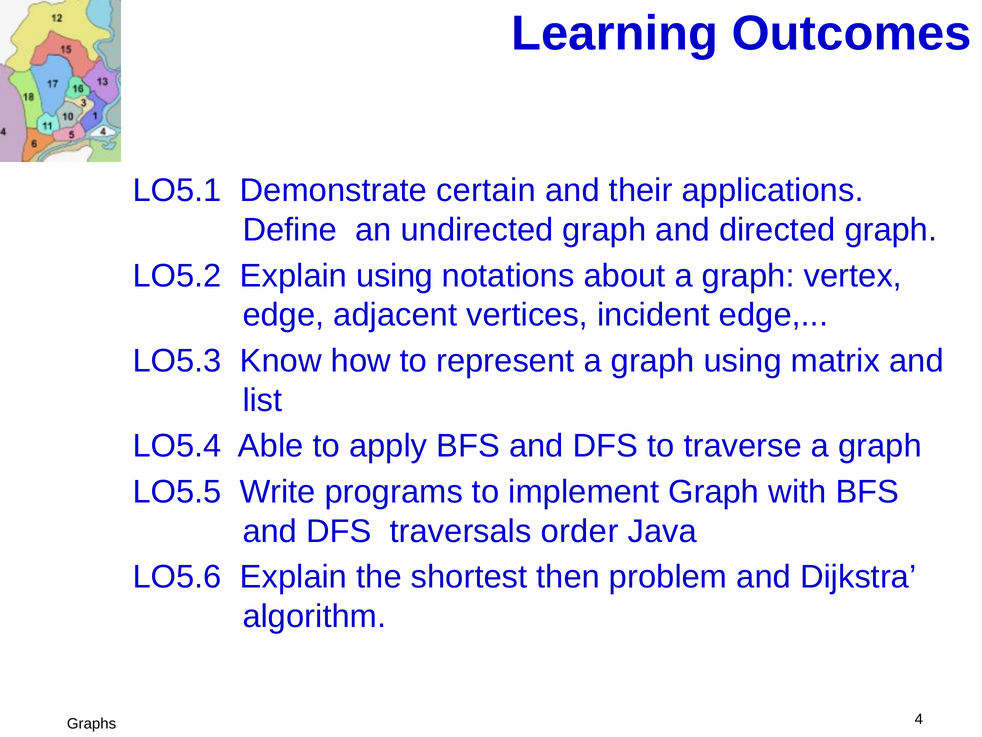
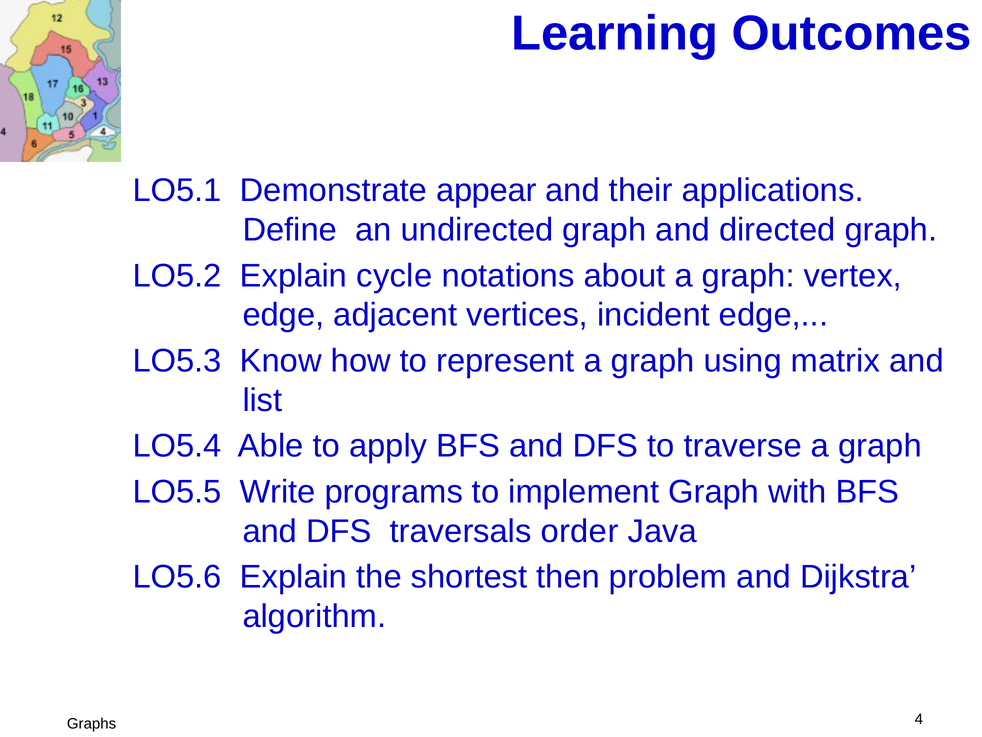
certain: certain -> appear
Explain using: using -> cycle
